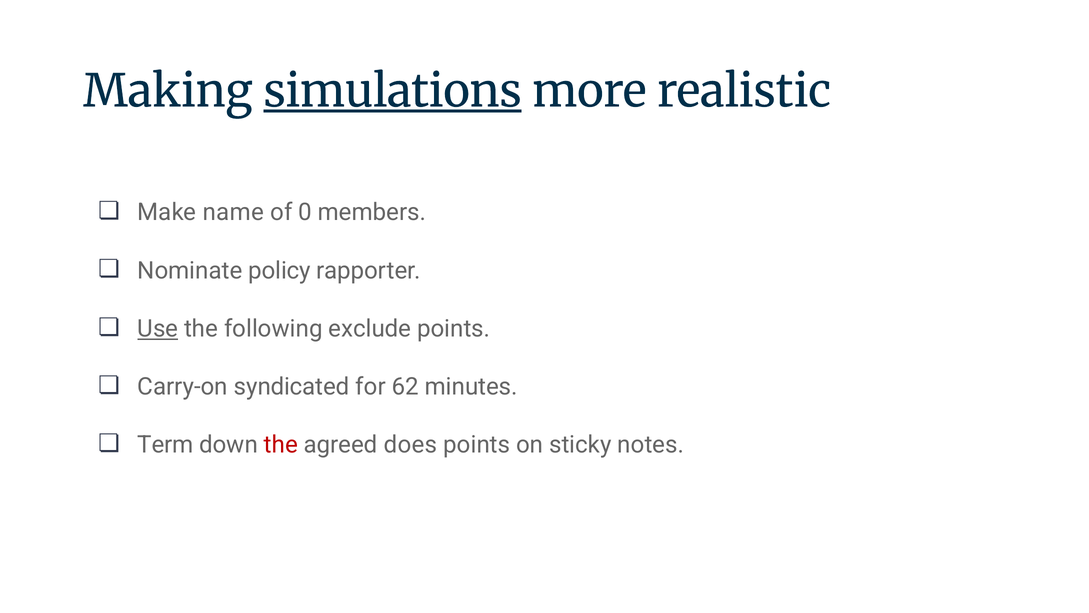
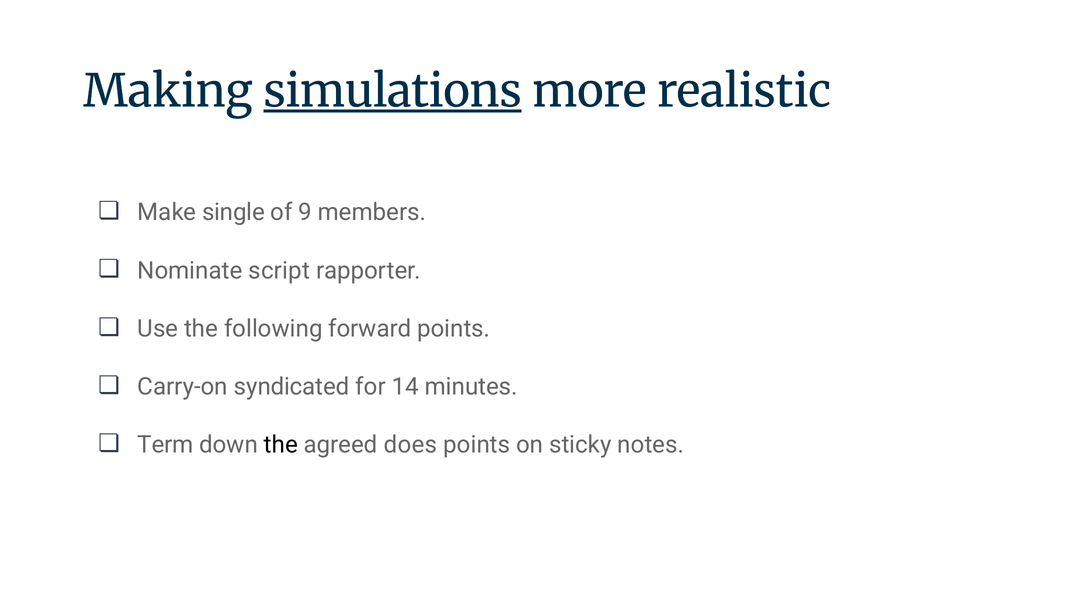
name: name -> single
0: 0 -> 9
policy: policy -> script
Use underline: present -> none
exclude: exclude -> forward
62: 62 -> 14
the at (281, 445) colour: red -> black
